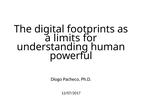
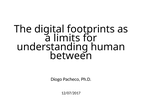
powerful: powerful -> between
